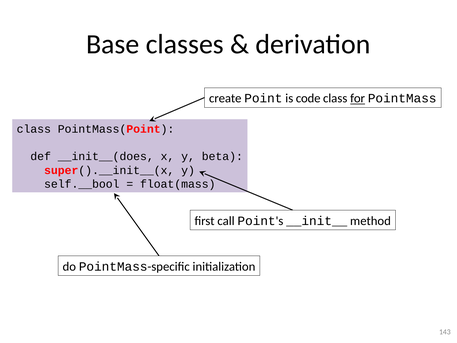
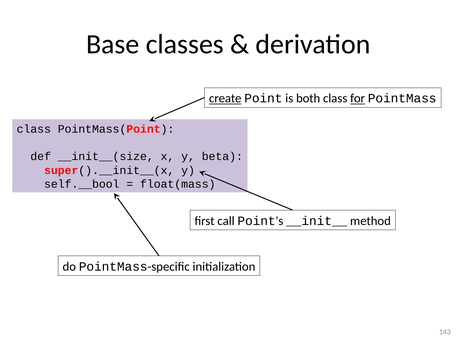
create underline: none -> present
code: code -> both
__init__(does: __init__(does -> __init__(size
